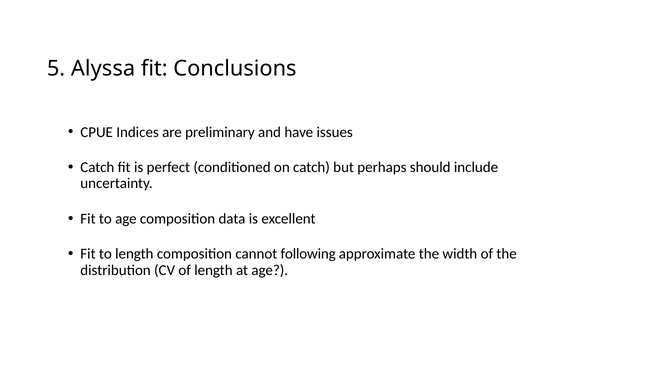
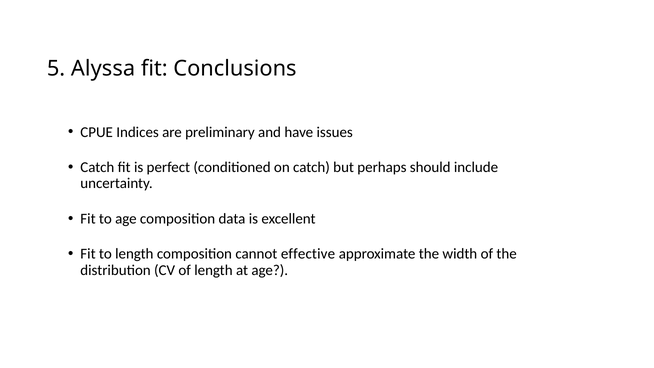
following: following -> effective
